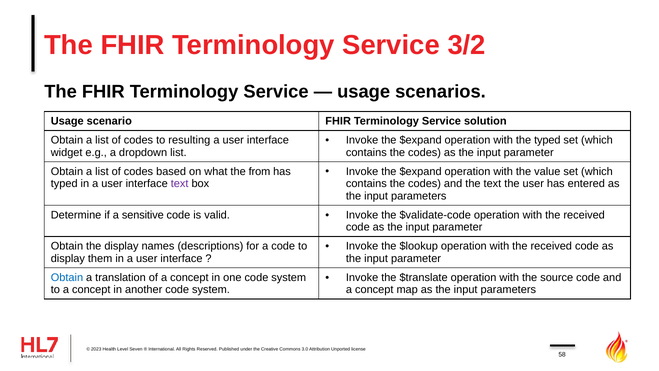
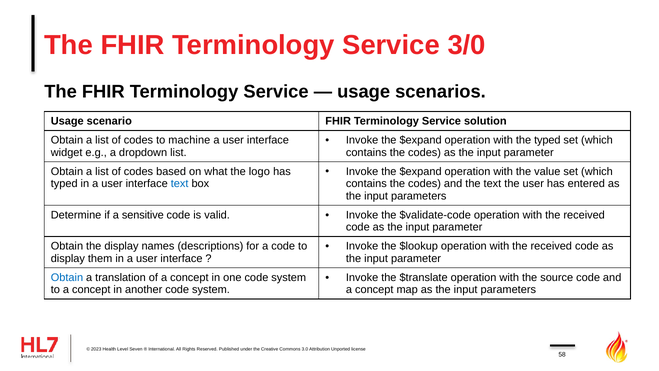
3/2: 3/2 -> 3/0
resulting: resulting -> machine
from: from -> logo
text at (180, 184) colour: purple -> blue
